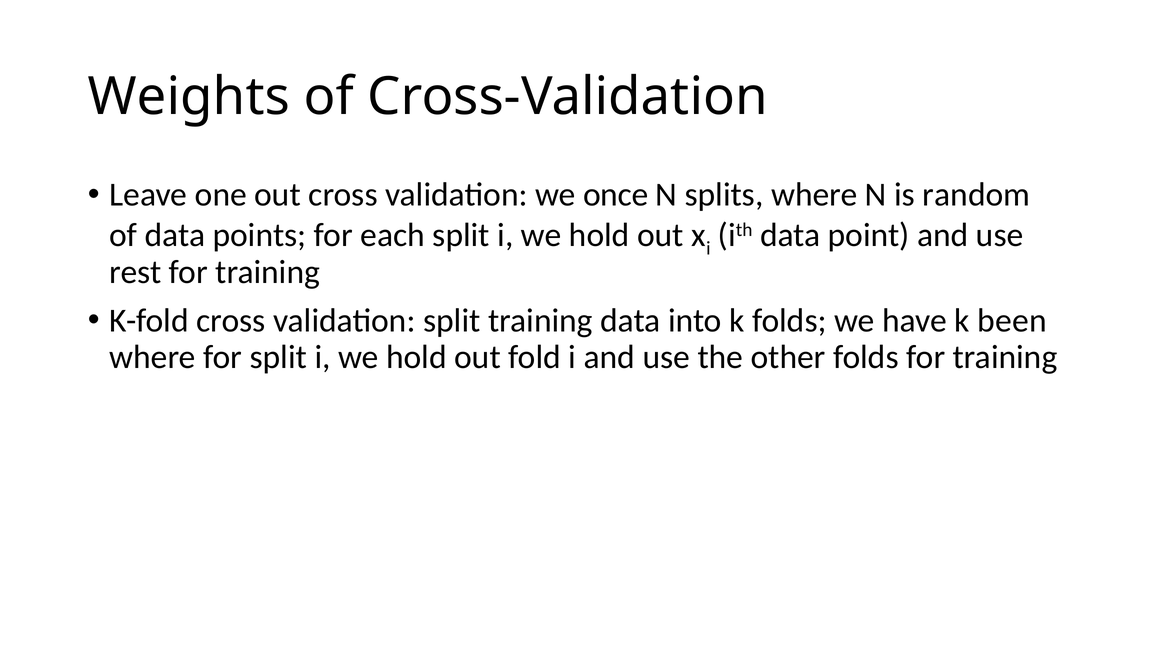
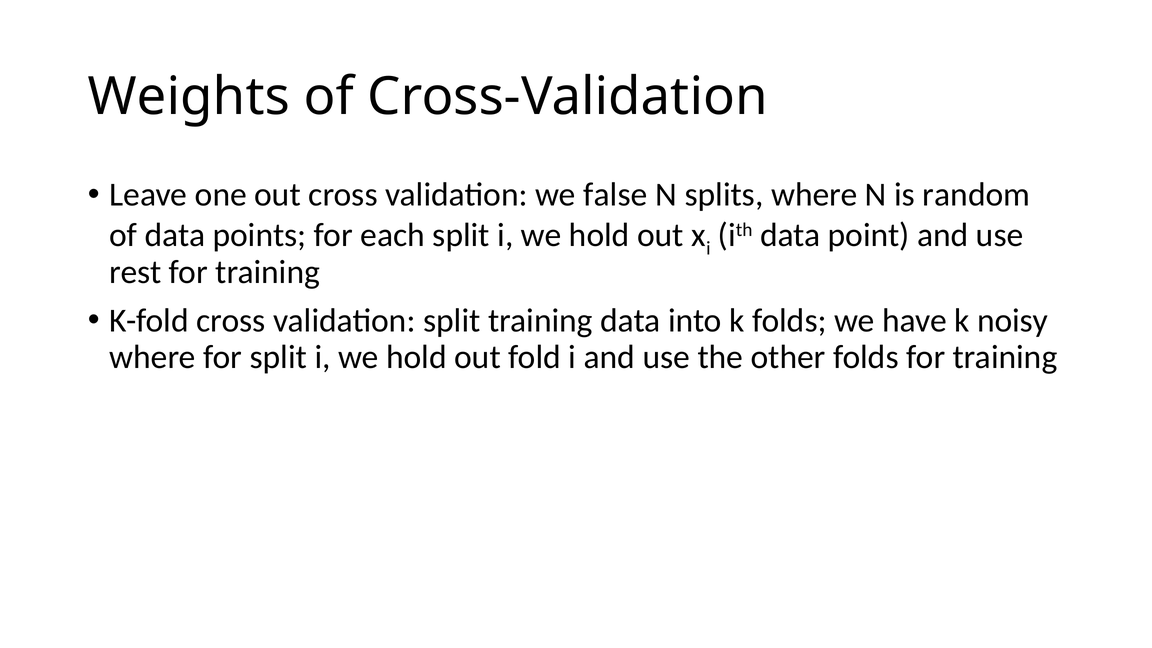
once: once -> false
been: been -> noisy
